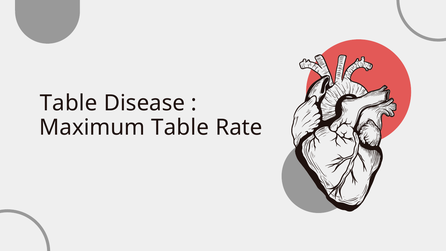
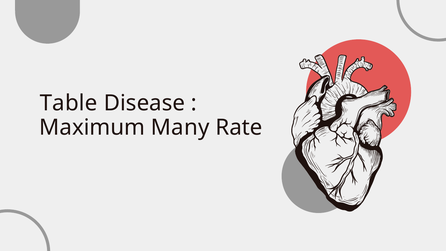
Maximum Table: Table -> Many
